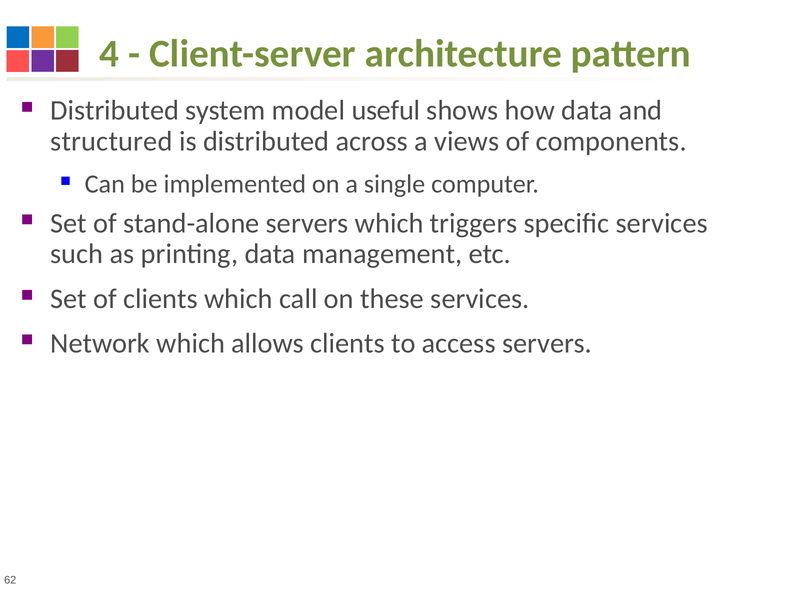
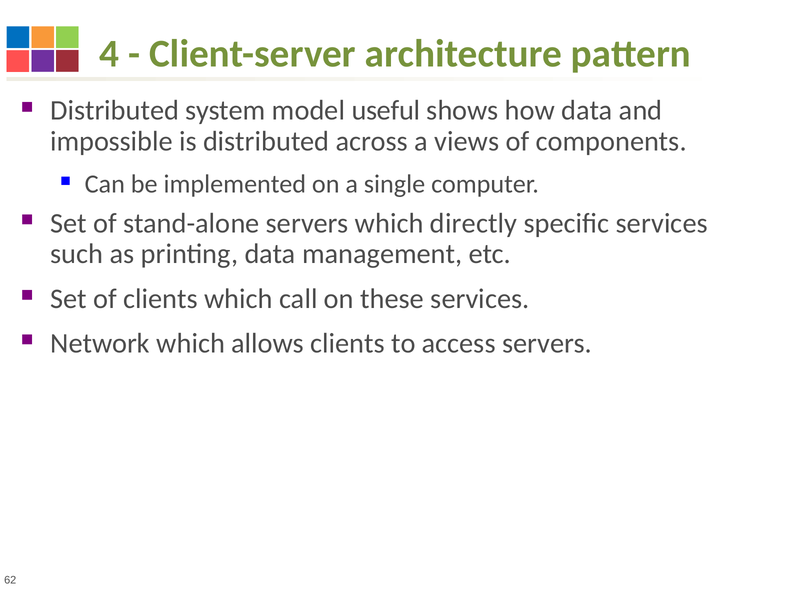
structured: structured -> impossible
triggers: triggers -> directly
